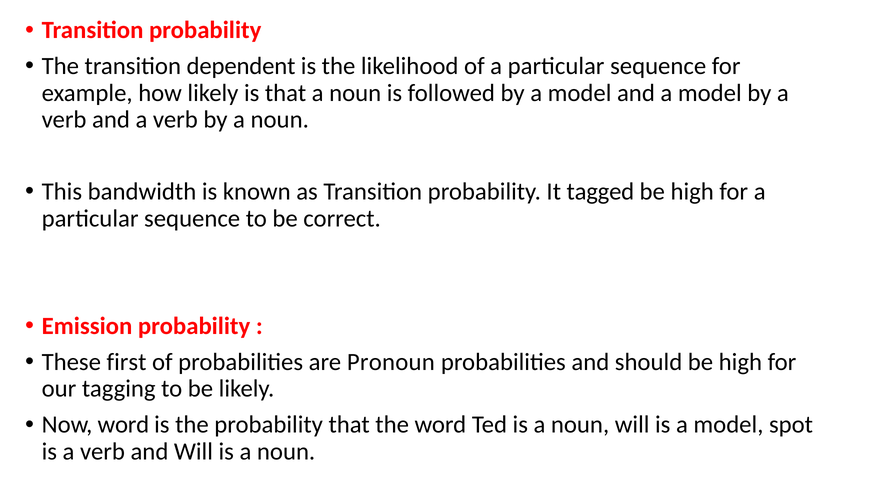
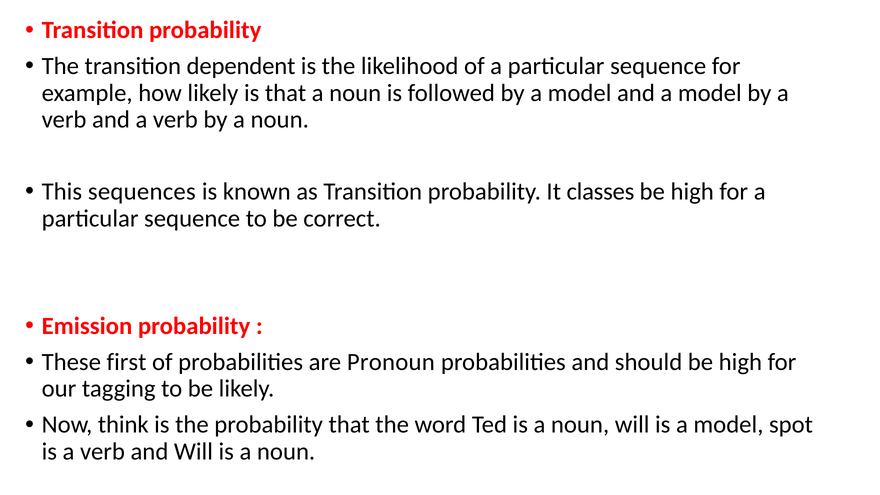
bandwidth: bandwidth -> sequences
tagged: tagged -> classes
Now word: word -> think
